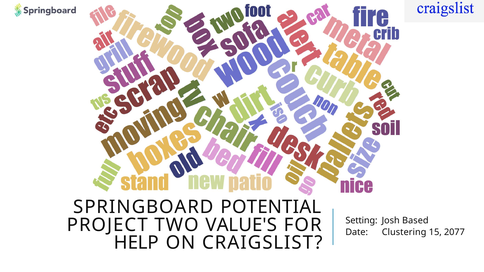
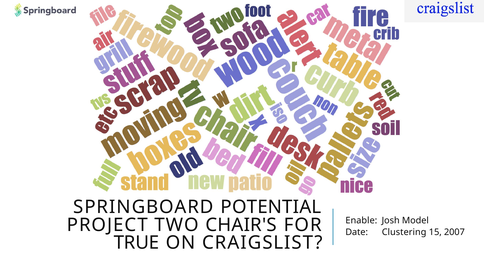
Setting: Setting -> Enable
Based: Based -> Model
VALUE'S: VALUE'S -> CHAIR'S
2077: 2077 -> 2007
HELP: HELP -> TRUE
